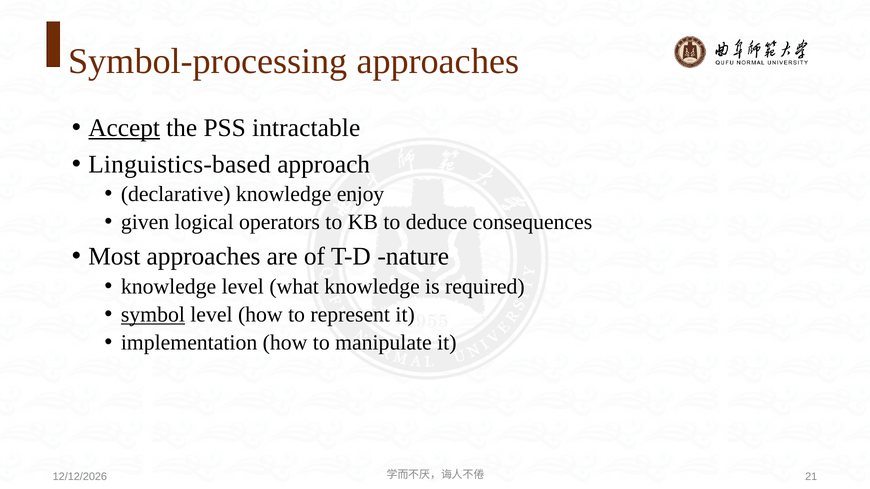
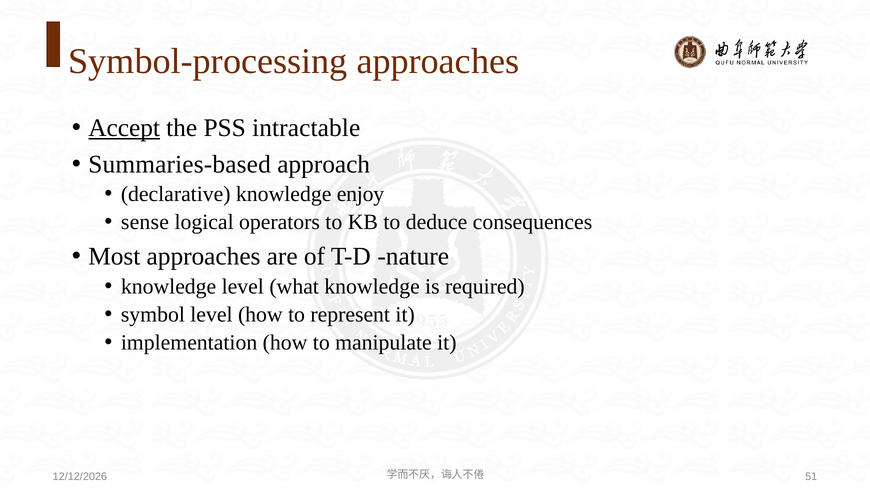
Linguistics-based: Linguistics-based -> Summaries-based
given: given -> sense
symbol underline: present -> none
21: 21 -> 51
